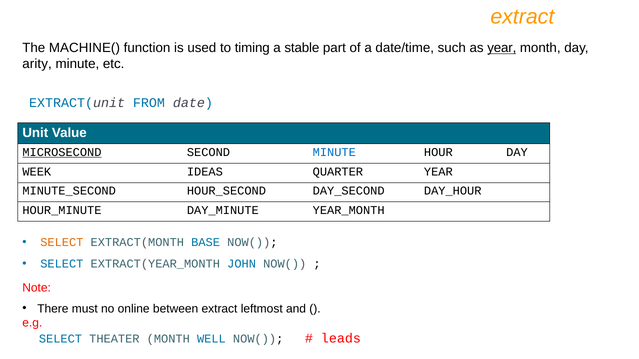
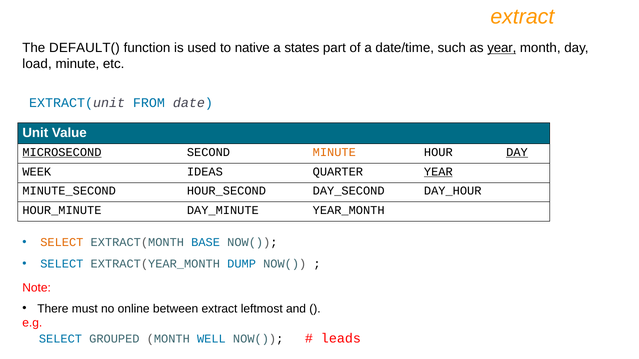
MACHINE(: MACHINE( -> DEFAULT(
timing: timing -> native
stable: stable -> states
arity: arity -> load
MINUTE at (334, 152) colour: blue -> orange
DAY at (517, 152) underline: none -> present
YEAR at (438, 172) underline: none -> present
JOHN: JOHN -> DUMP
THEATER: THEATER -> GROUPED
